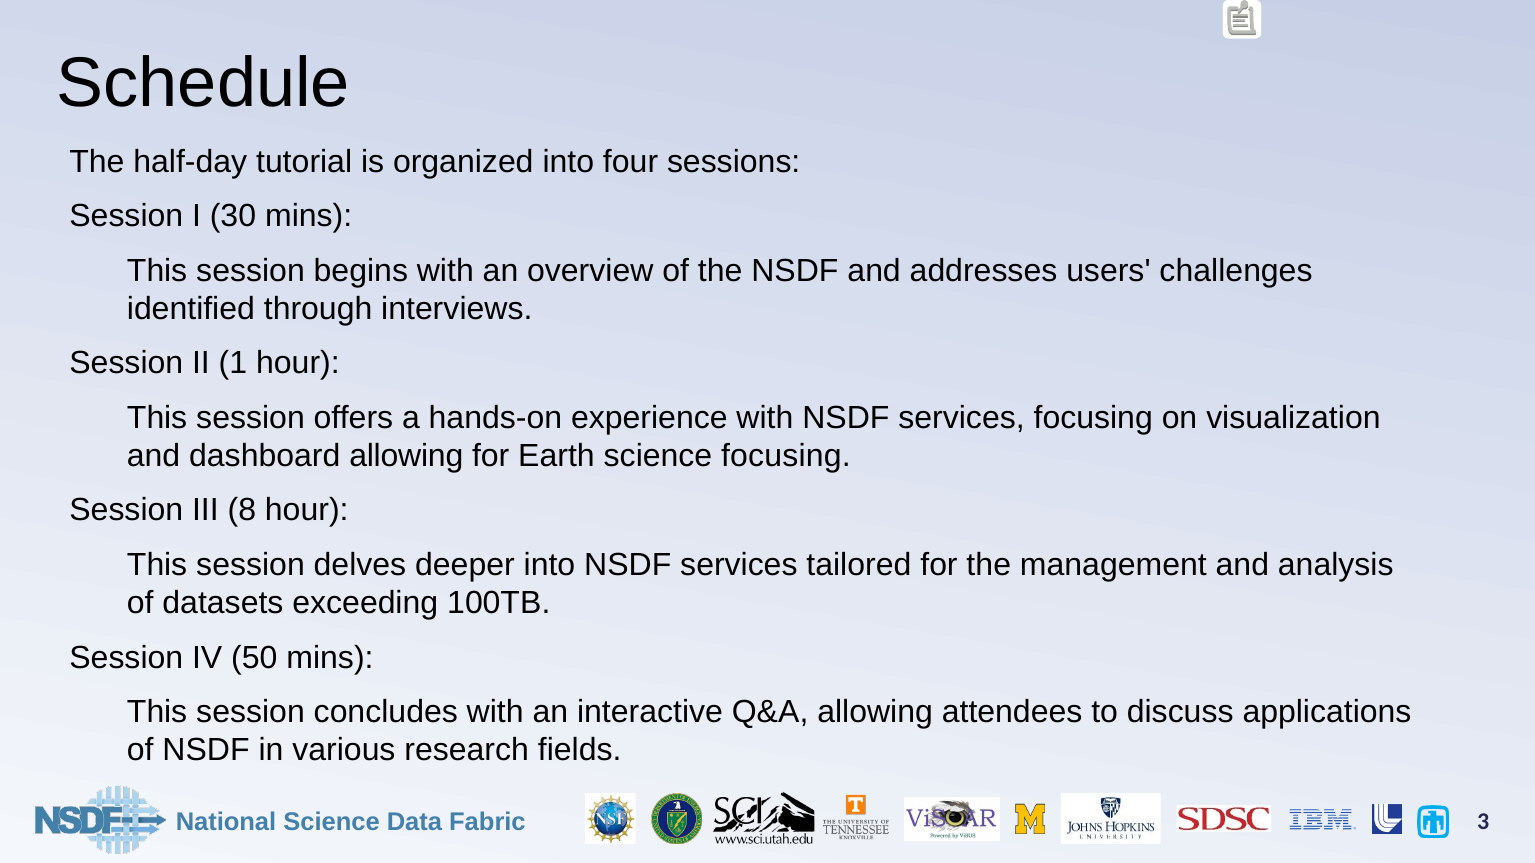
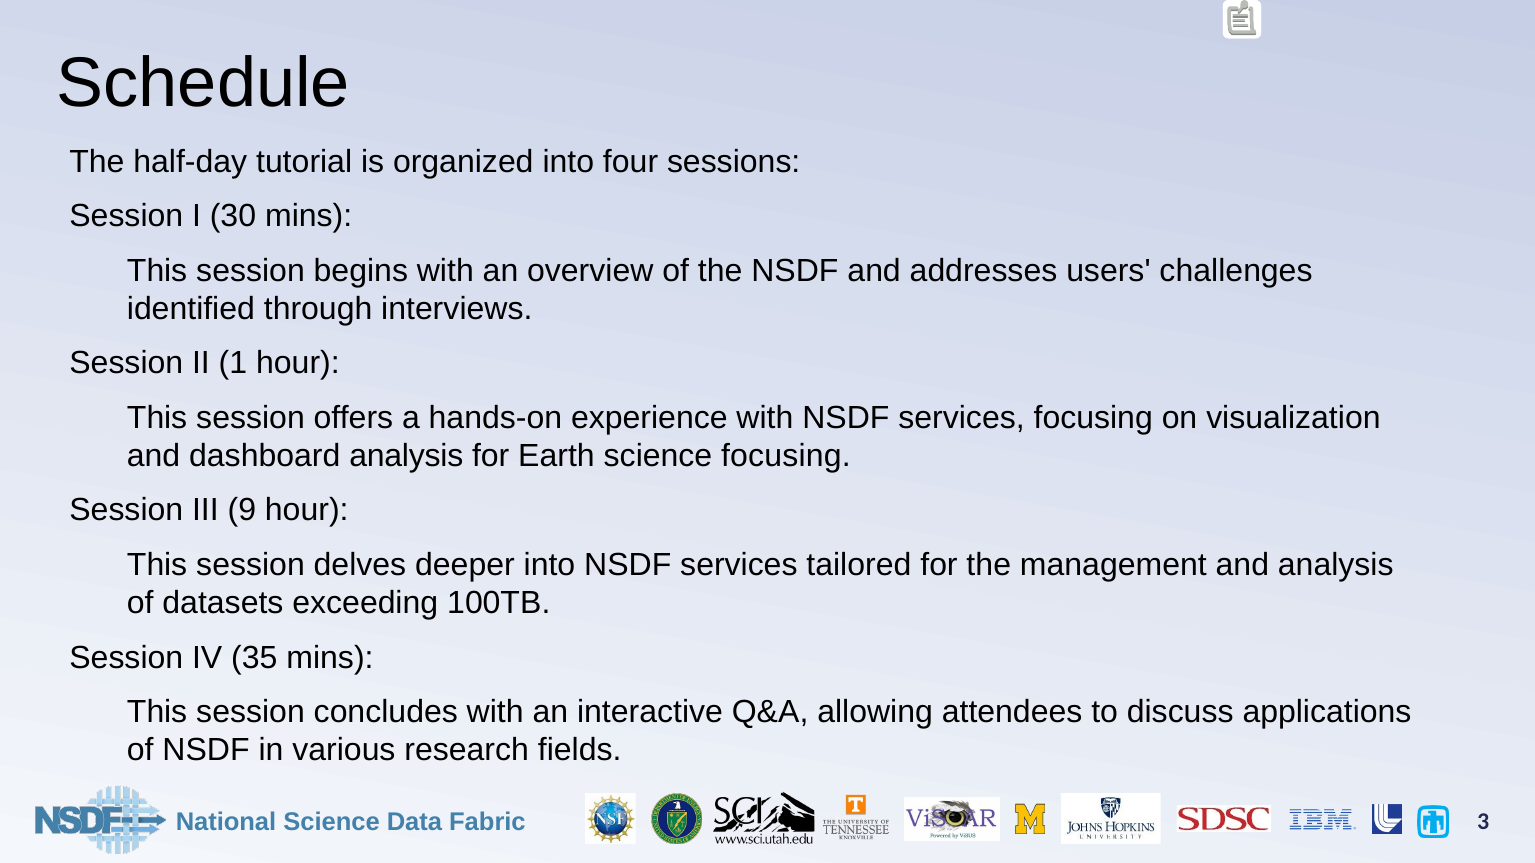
dashboard allowing: allowing -> analysis
8: 8 -> 9
50: 50 -> 35
